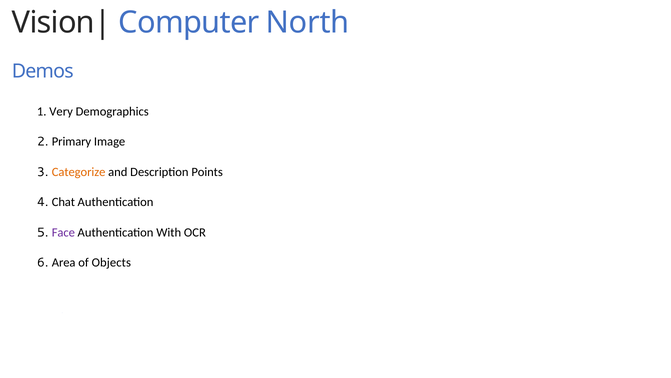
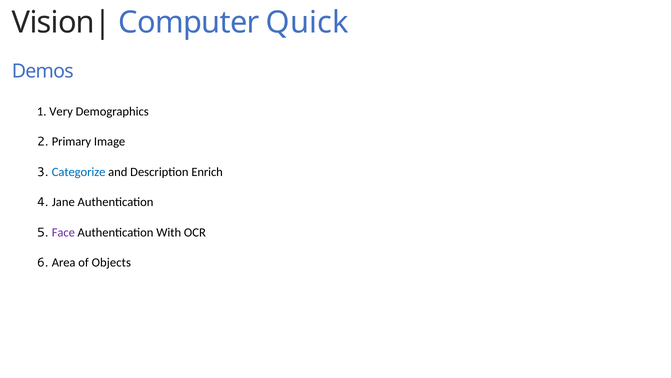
North: North -> Quick
Categorize colour: orange -> blue
Points: Points -> Enrich
Chat: Chat -> Jane
